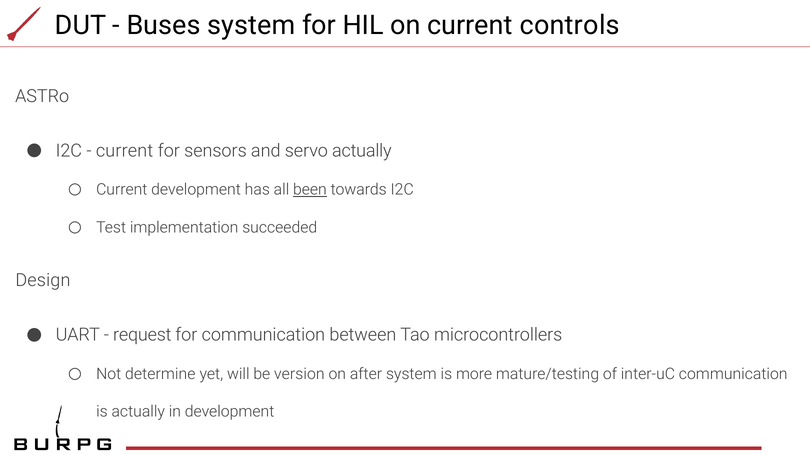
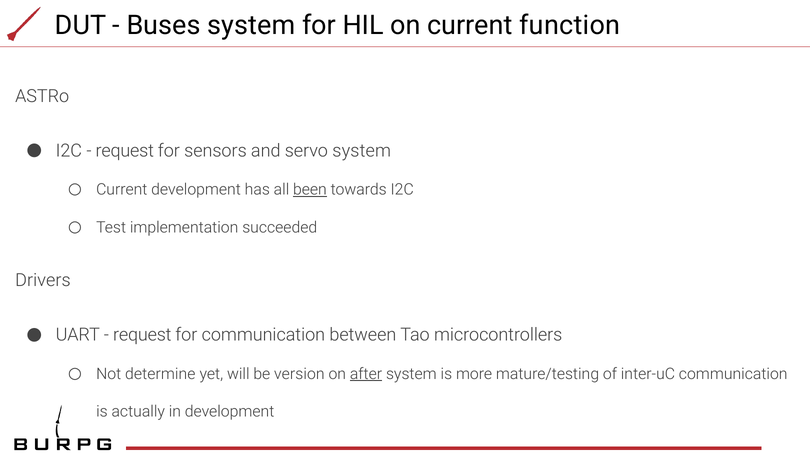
controls: controls -> function
current at (125, 151): current -> request
servo actually: actually -> system
Design: Design -> Drivers
after underline: none -> present
